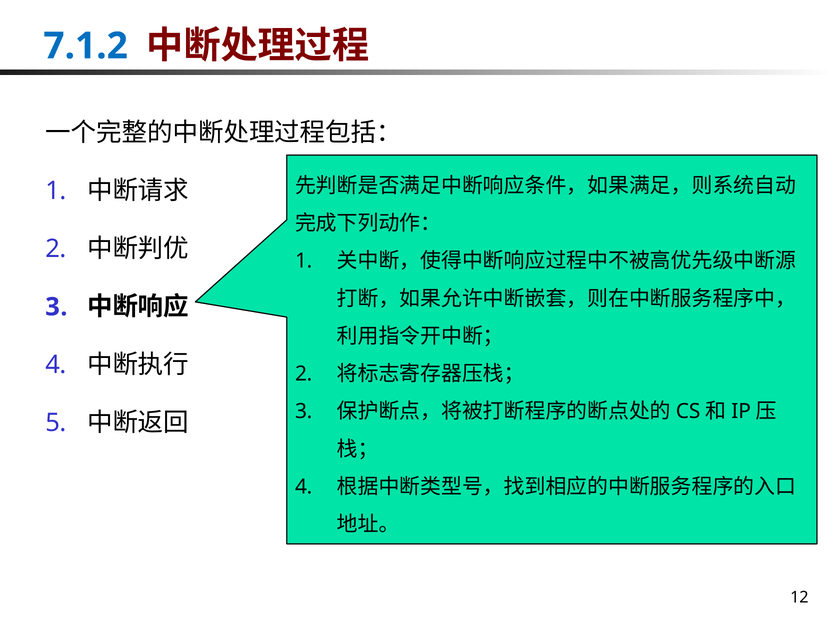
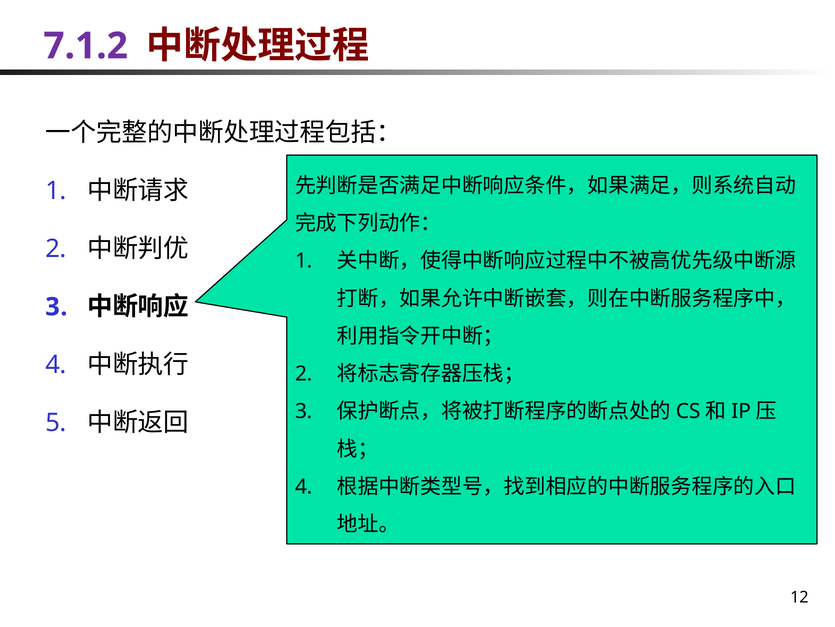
7.1.2 colour: blue -> purple
